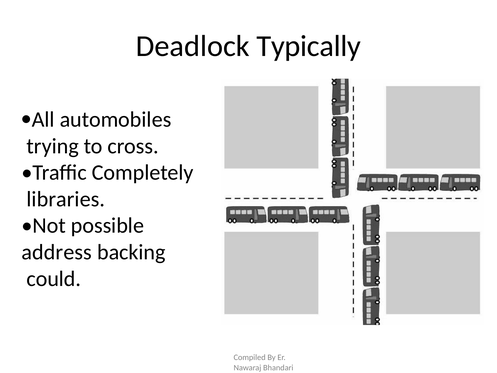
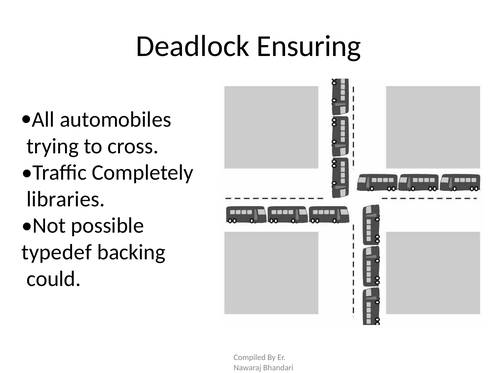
Typically: Typically -> Ensuring
address: address -> typedef
